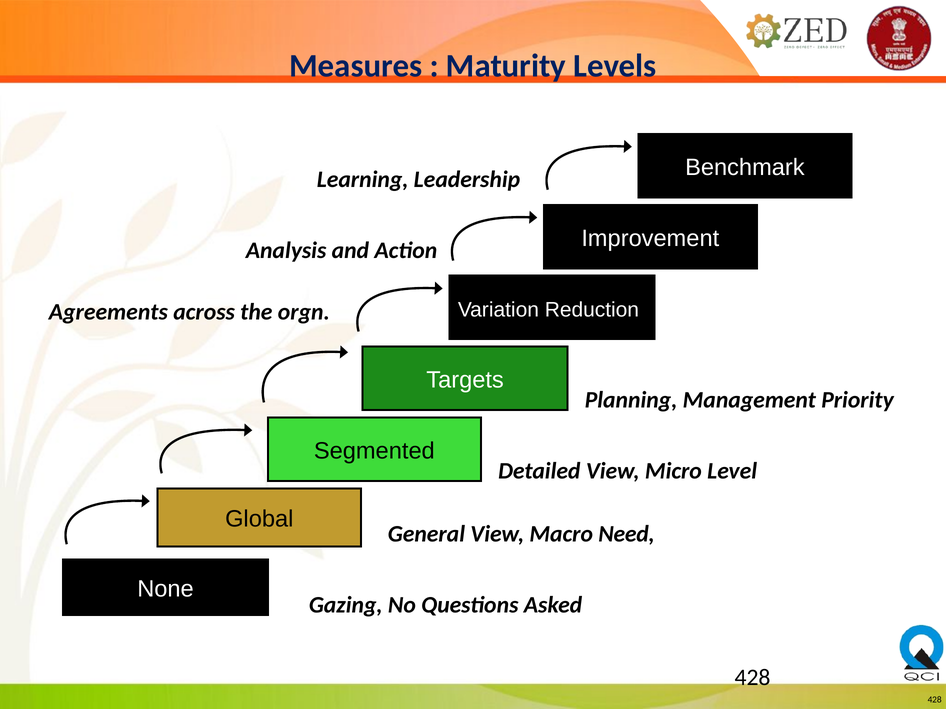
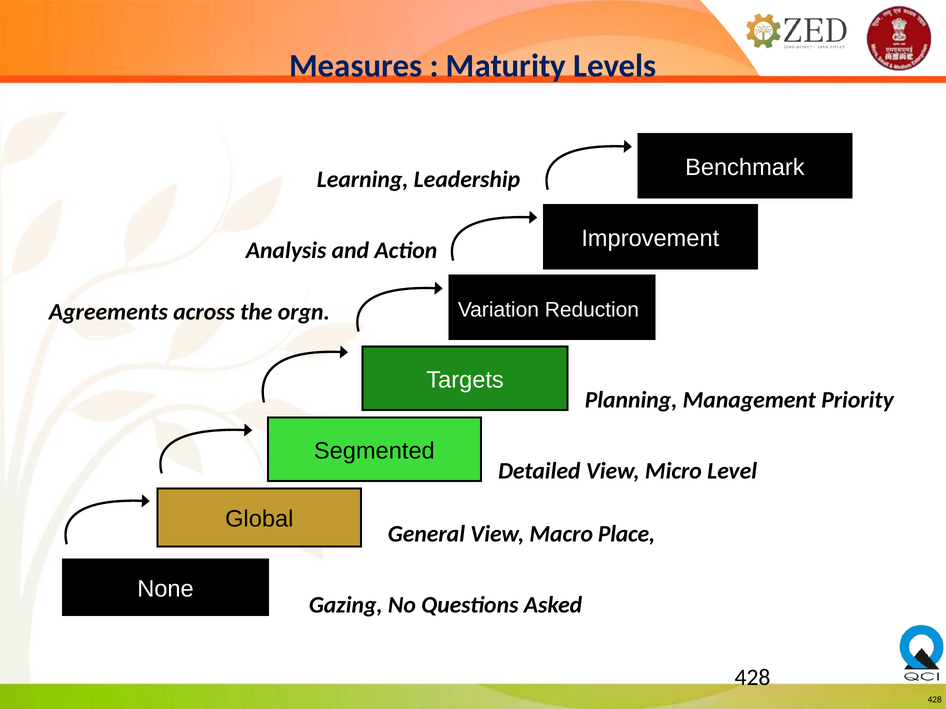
Need: Need -> Place
